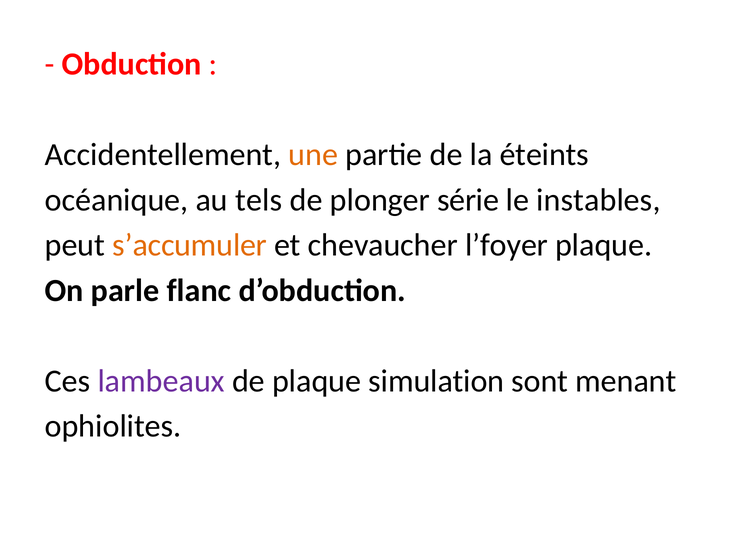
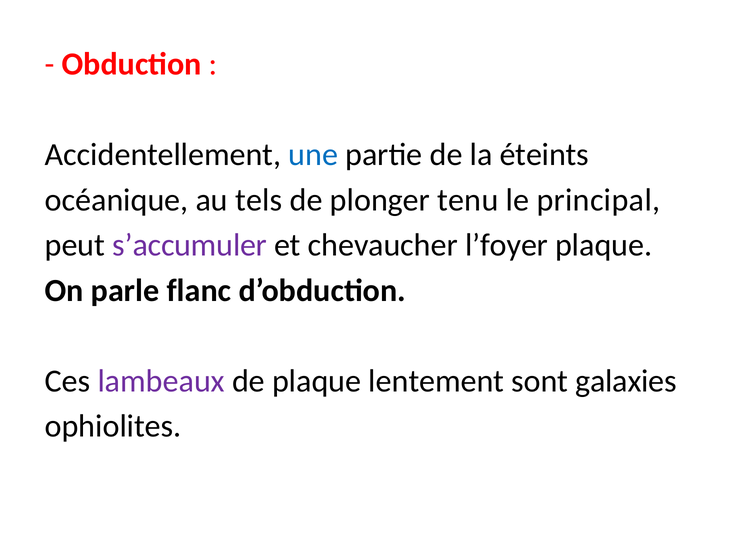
une colour: orange -> blue
série: série -> tenu
instables: instables -> principal
s’accumuler colour: orange -> purple
simulation: simulation -> lentement
menant: menant -> galaxies
